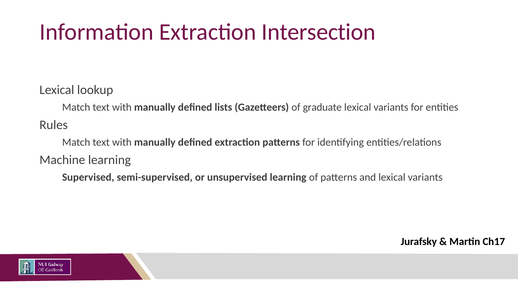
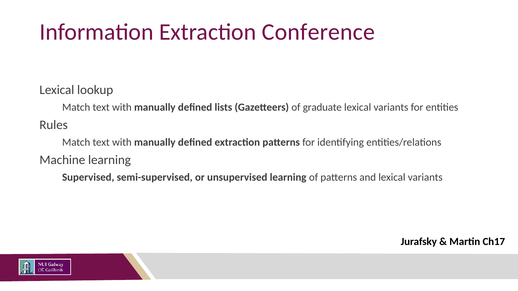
Intersection: Intersection -> Conference
